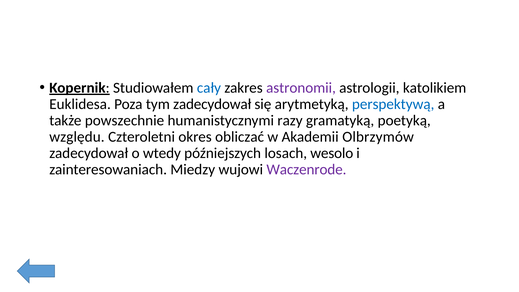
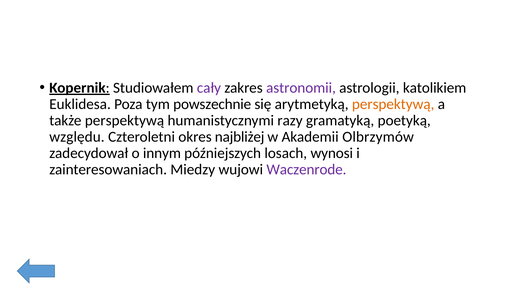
cały colour: blue -> purple
tym zadecydował: zadecydował -> powszechnie
perspektywą at (393, 104) colour: blue -> orange
także powszechnie: powszechnie -> perspektywą
obliczać: obliczać -> najbliżej
wtedy: wtedy -> innym
wesolo: wesolo -> wynosi
